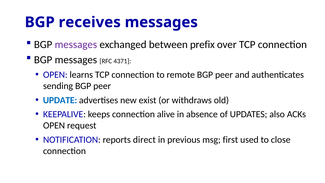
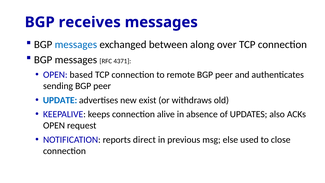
messages at (76, 45) colour: purple -> blue
prefix: prefix -> along
learns: learns -> based
first: first -> else
